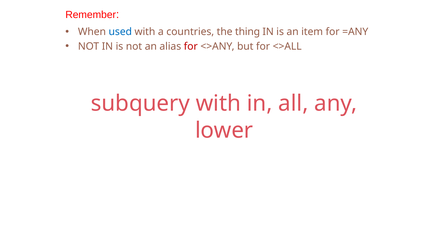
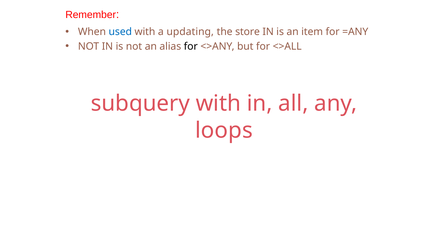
countries: countries -> updating
thing: thing -> store
for at (191, 46) colour: red -> black
lower: lower -> loops
